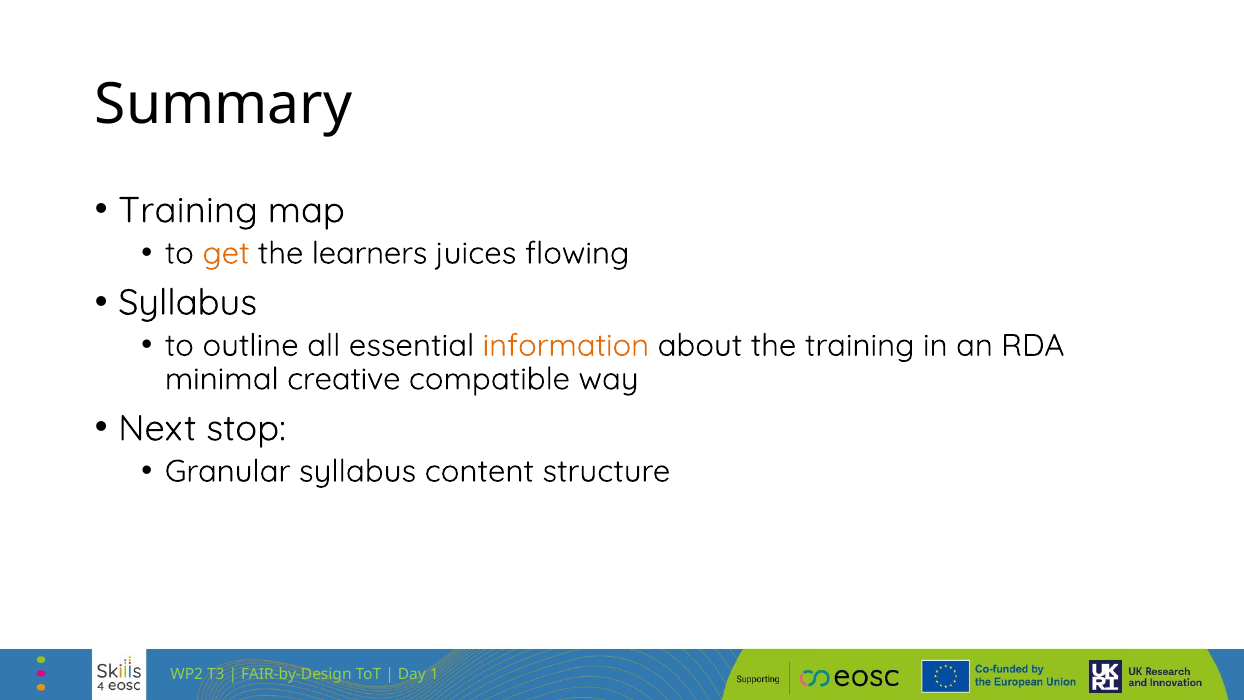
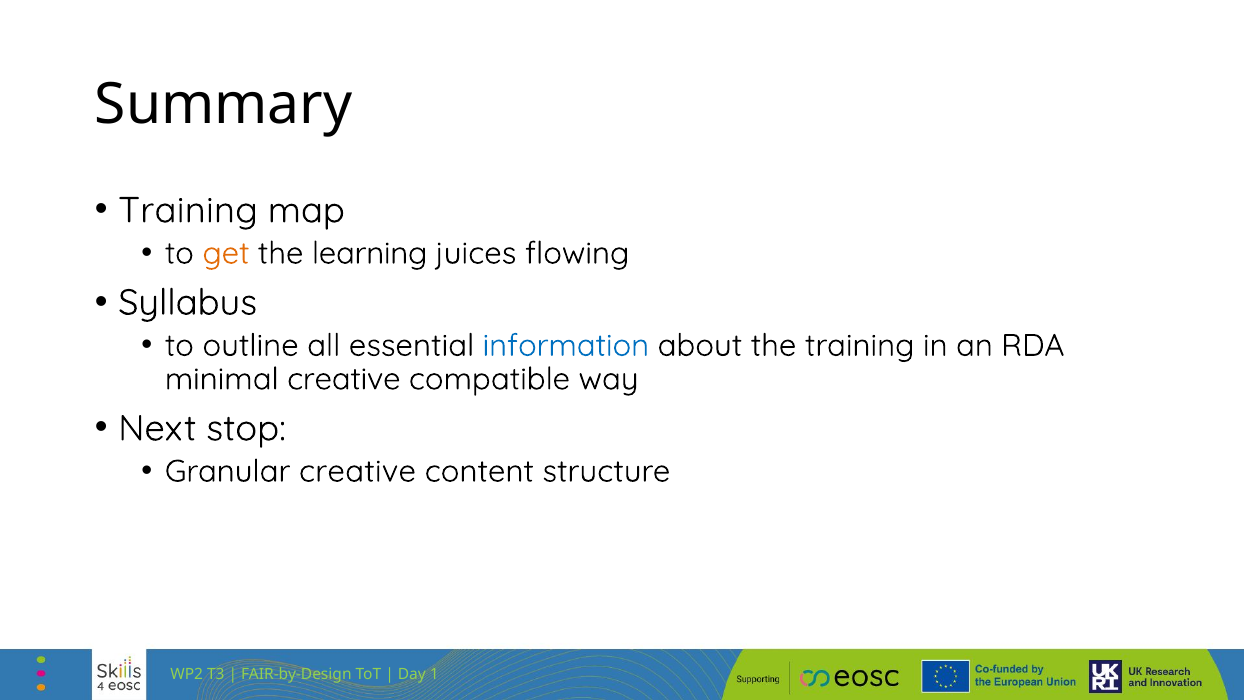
learners: learners -> learning
information colour: orange -> blue
Granular syllabus: syllabus -> creative
